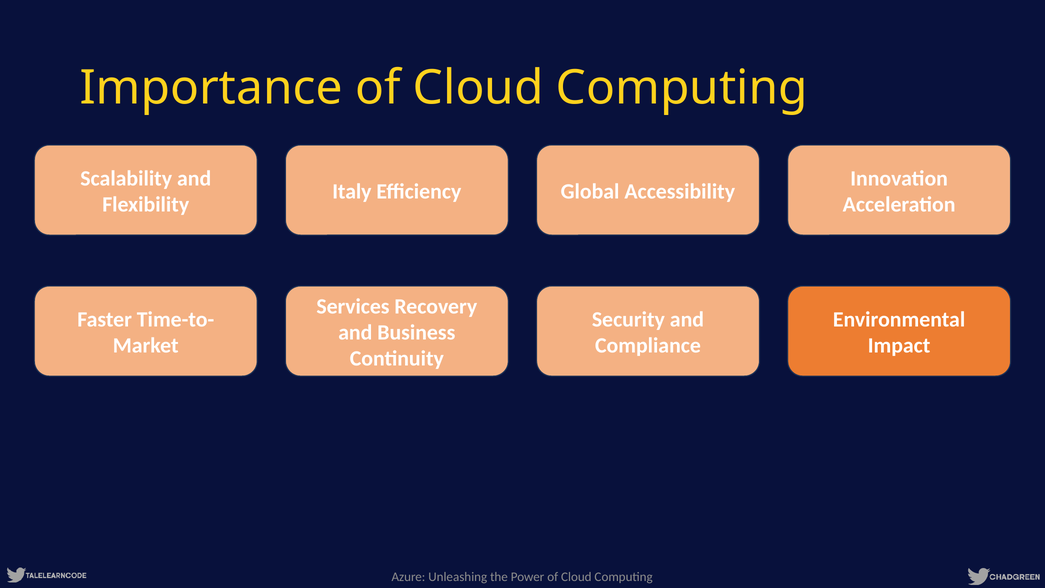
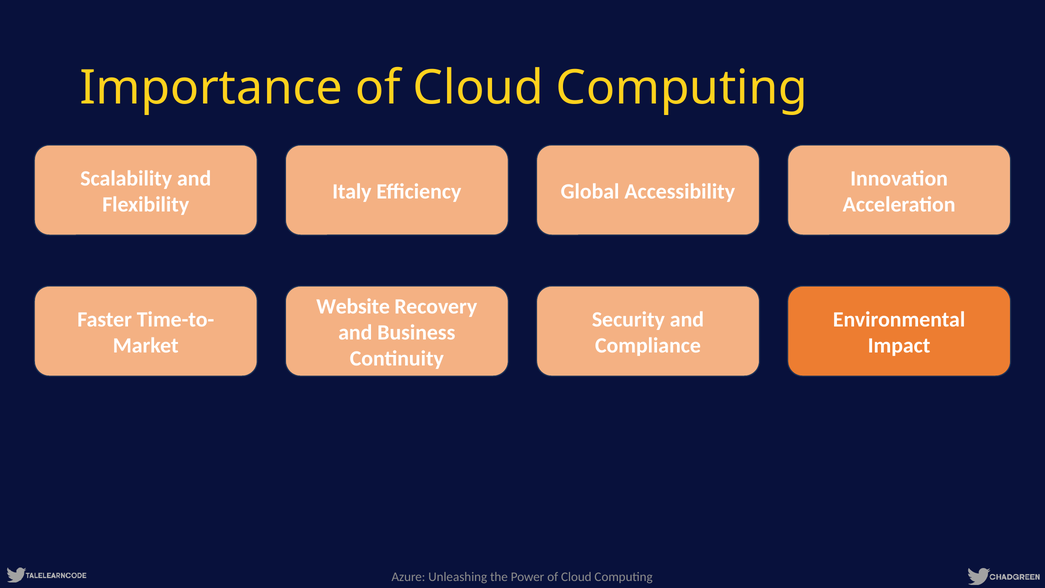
Services: Services -> Website
